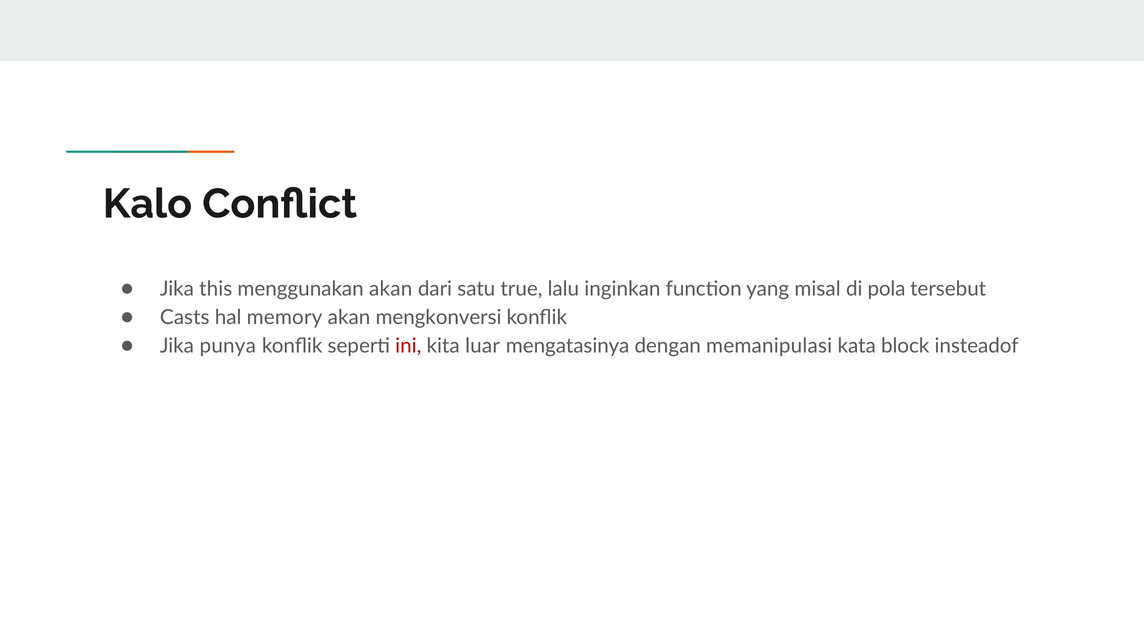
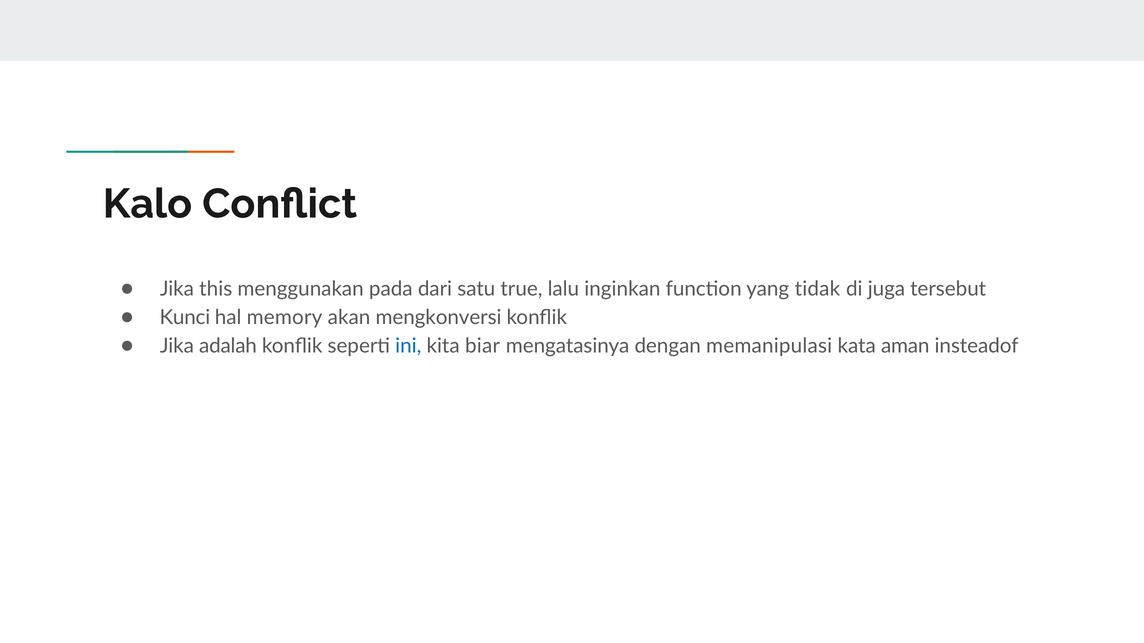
menggunakan akan: akan -> pada
misal: misal -> tidak
pola: pola -> juga
Casts: Casts -> Kunci
punya: punya -> adalah
ini colour: red -> blue
luar: luar -> biar
block: block -> aman
